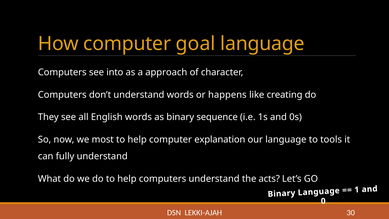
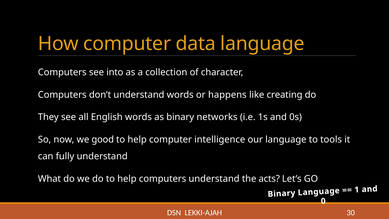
goal: goal -> data
approach: approach -> collection
sequence: sequence -> networks
most: most -> good
explanation: explanation -> intelligence
